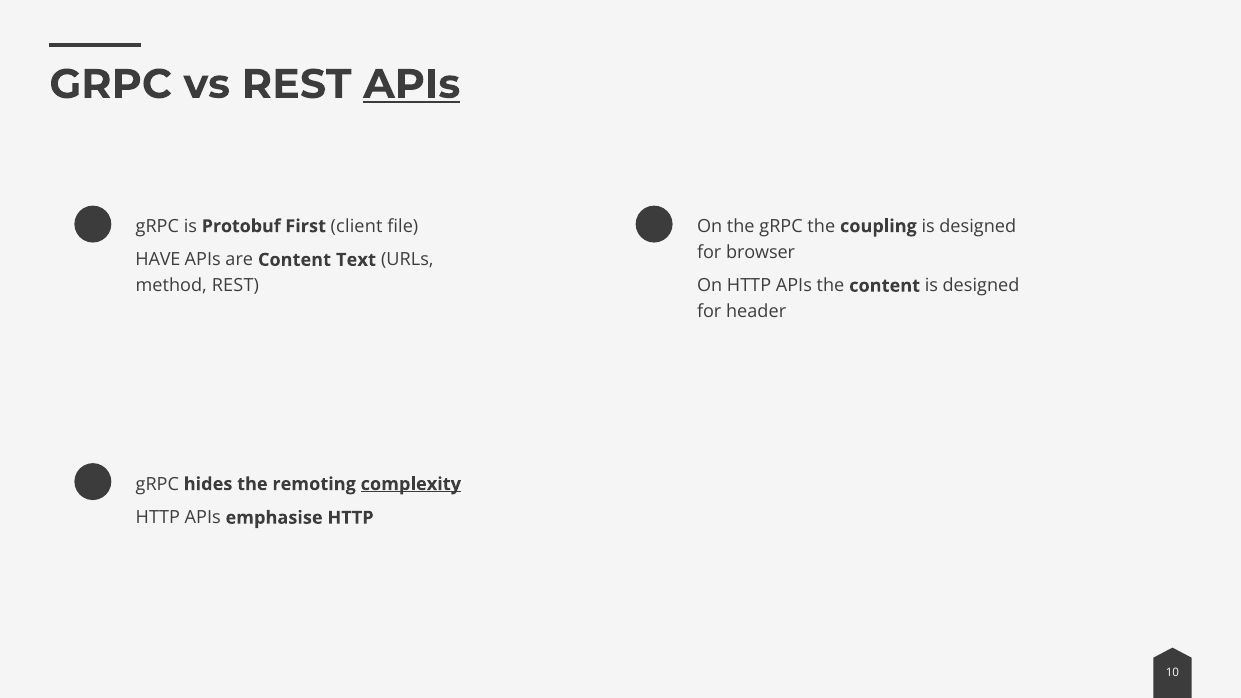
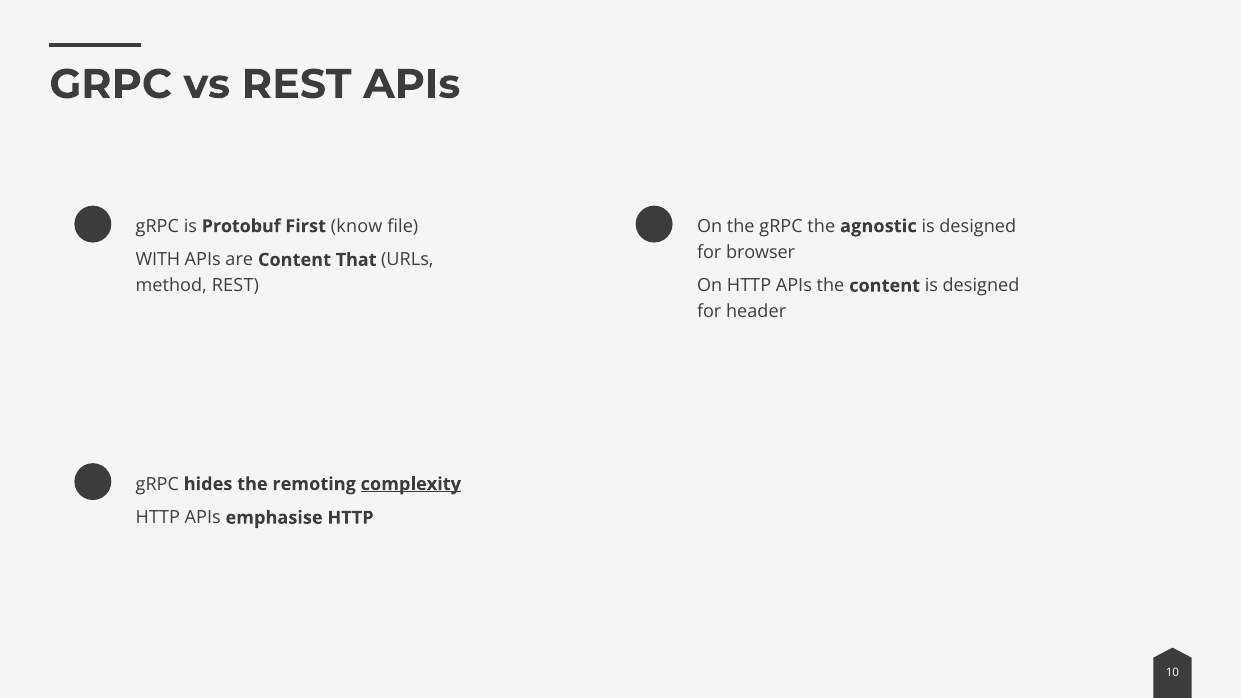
APIs at (412, 84) underline: present -> none
client: client -> know
coupling: coupling -> agnostic
HAVE: HAVE -> WITH
Text: Text -> That
